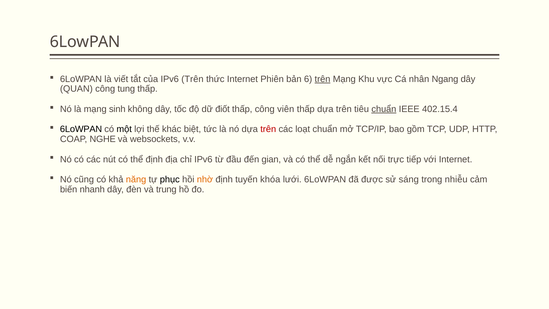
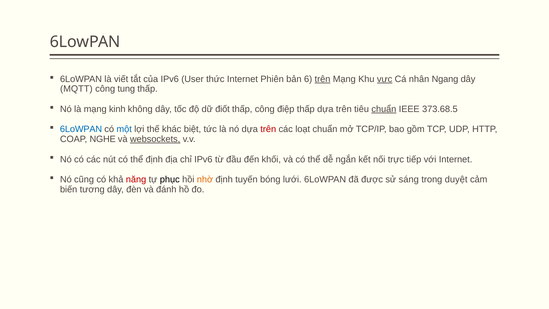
IPv6 Trên: Trên -> User
vực underline: none -> present
QUAN: QUAN -> MQTT
sinh: sinh -> kinh
viên: viên -> điệp
402.15.4: 402.15.4 -> 373.68.5
6LoWPAN at (81, 129) colour: black -> blue
một colour: black -> blue
websockets underline: none -> present
gian: gian -> khối
năng colour: orange -> red
khóa: khóa -> bóng
nhiễu: nhiễu -> duyệt
nhanh: nhanh -> tương
trung: trung -> đánh
